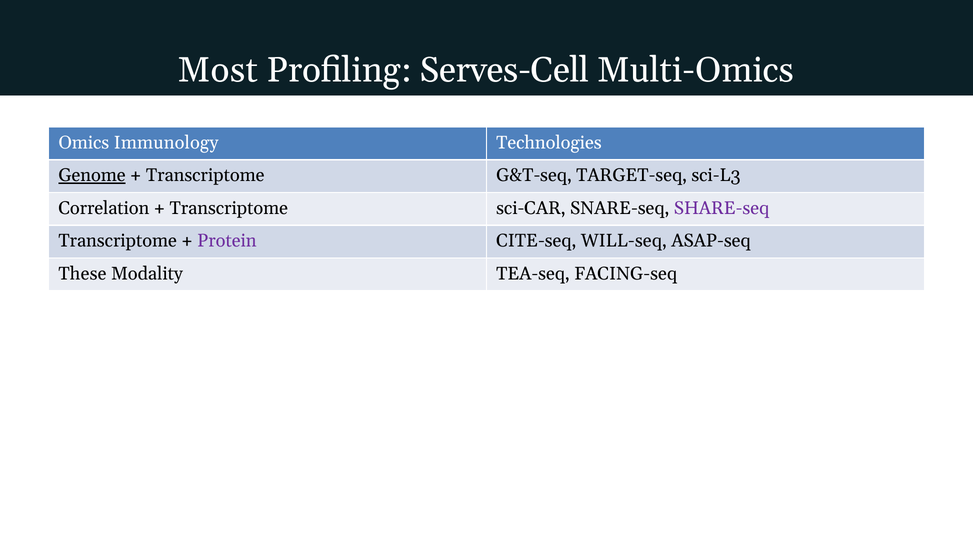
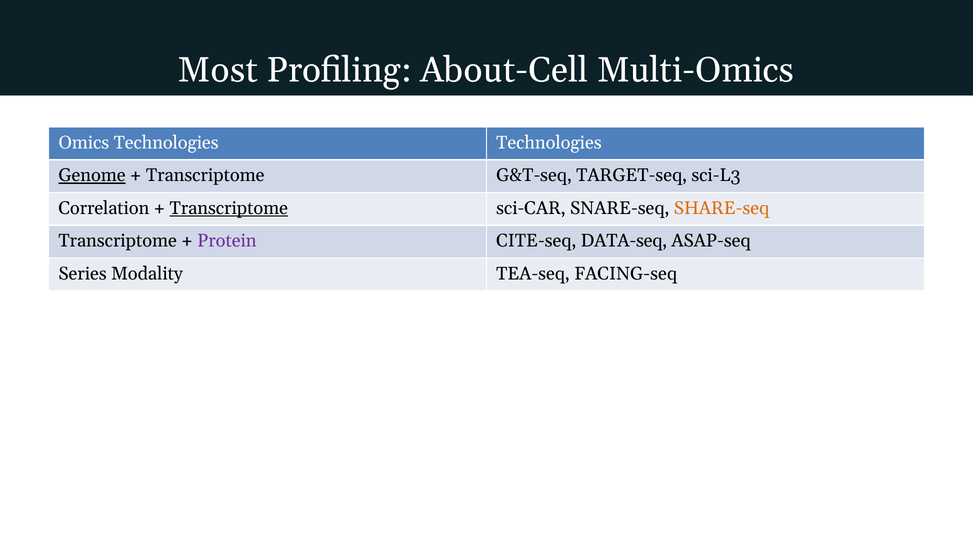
Serves-Cell: Serves-Cell -> About-Cell
Omics Immunology: Immunology -> Technologies
Transcriptome at (229, 208) underline: none -> present
SHARE-seq colour: purple -> orange
WILL-seq: WILL-seq -> DATA-seq
These: These -> Series
